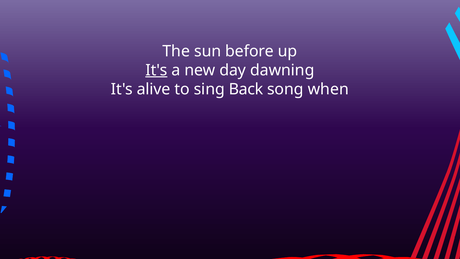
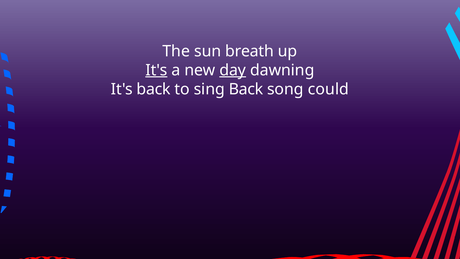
before: before -> breath
day underline: none -> present
It's alive: alive -> back
when: when -> could
